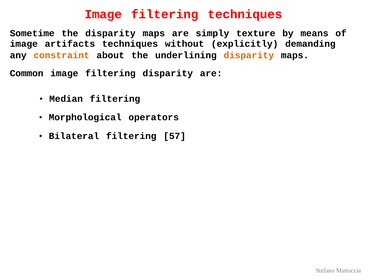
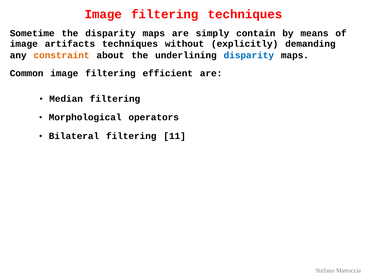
texture: texture -> contain
disparity at (249, 55) colour: orange -> blue
filtering disparity: disparity -> efficient
57: 57 -> 11
